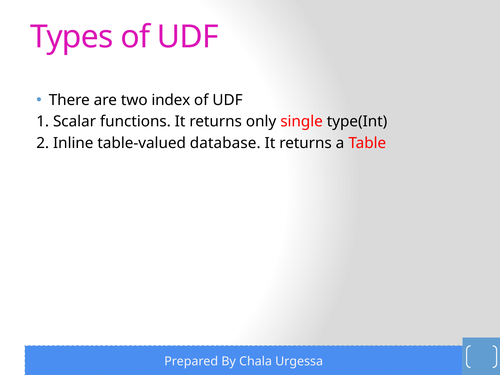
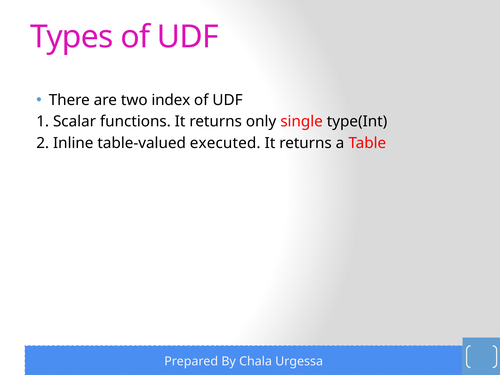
database: database -> executed
